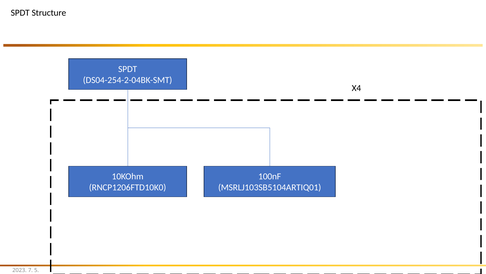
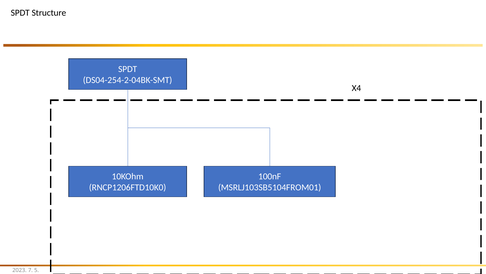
MSRLJ103SB5104ARTIQ01: MSRLJ103SB5104ARTIQ01 -> MSRLJ103SB5104FROM01
